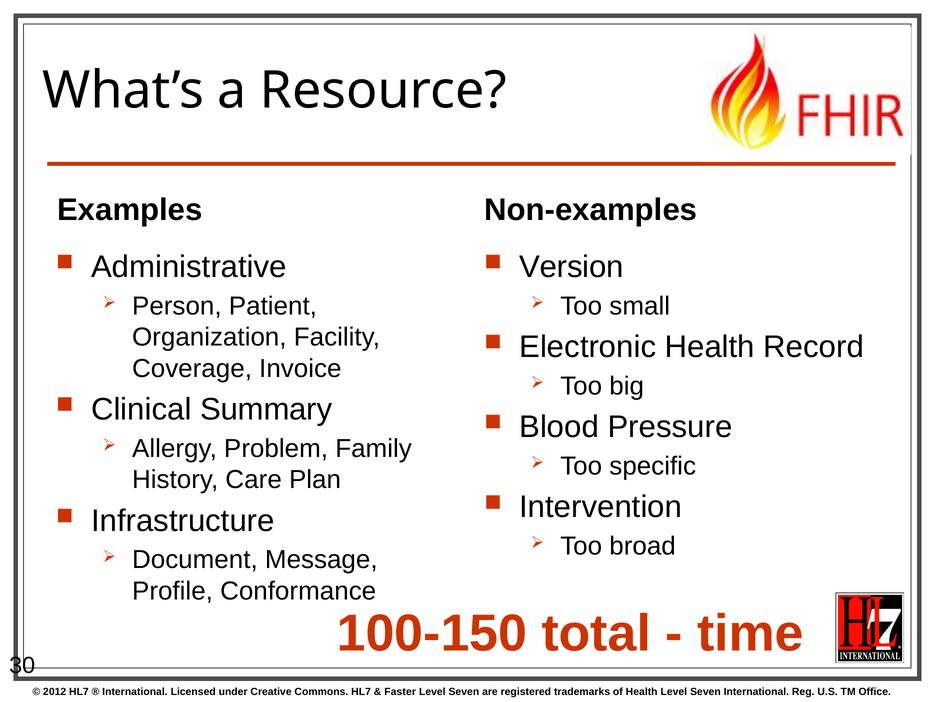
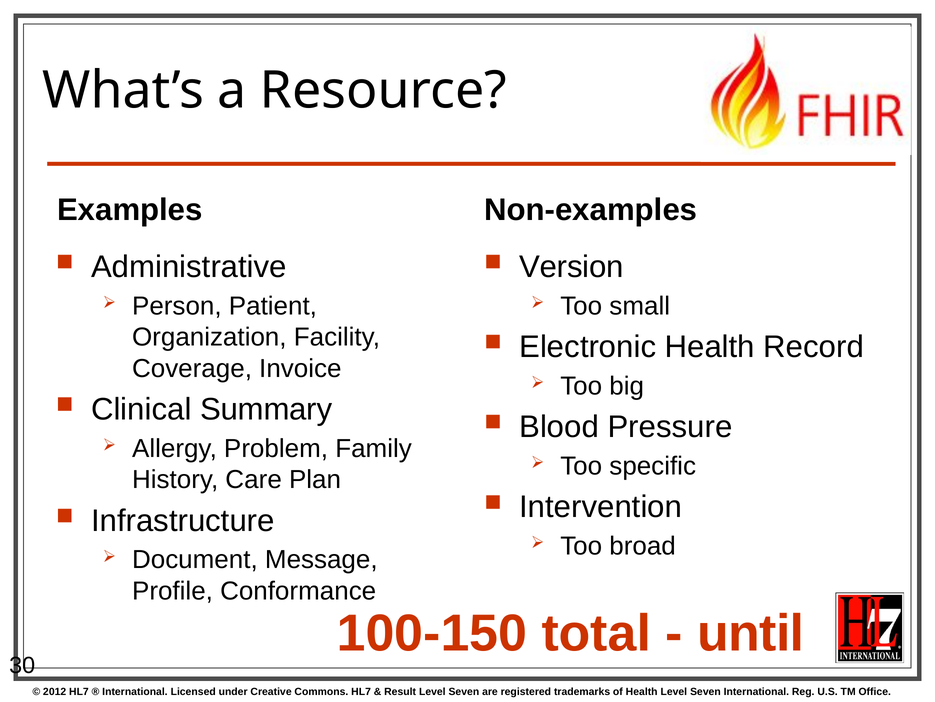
time: time -> until
Faster: Faster -> Result
